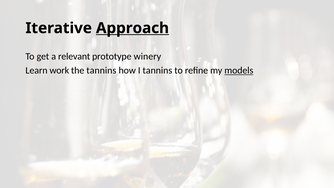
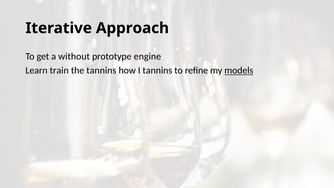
Approach underline: present -> none
relevant: relevant -> without
winery: winery -> engine
work: work -> train
